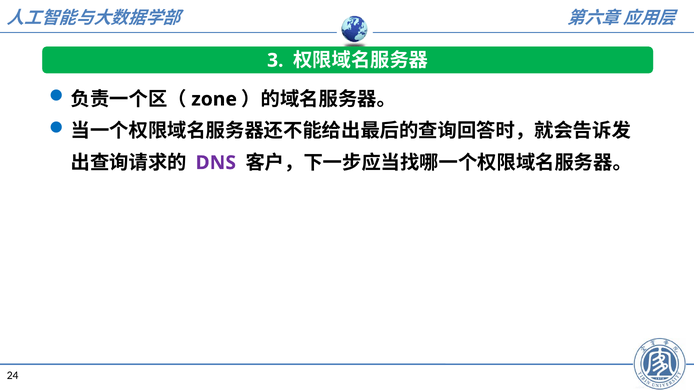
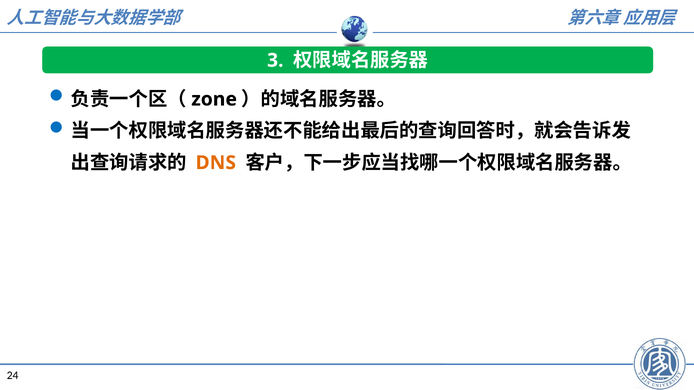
DNS colour: purple -> orange
